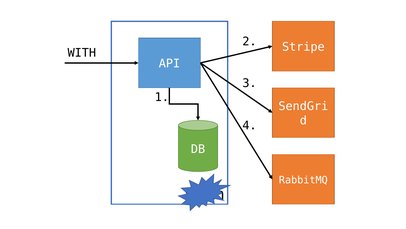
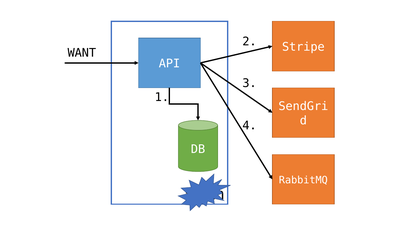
WITH: WITH -> WANT
